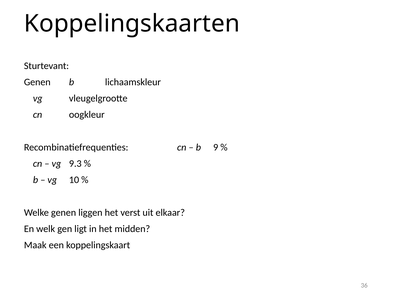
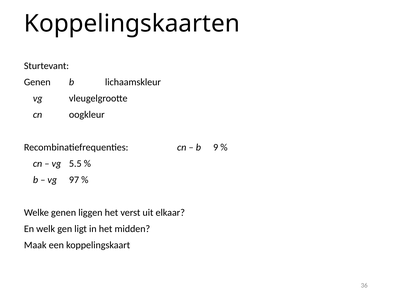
9.3: 9.3 -> 5.5
10: 10 -> 97
